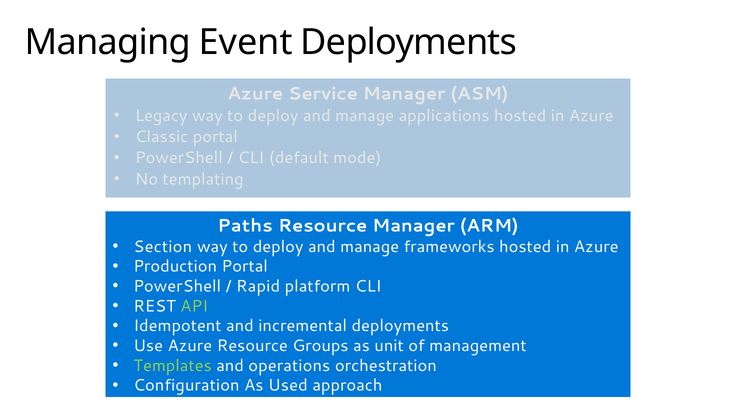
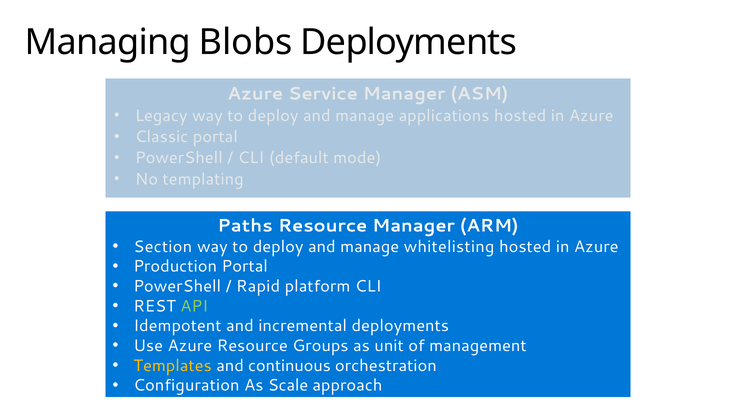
Event: Event -> Blobs
frameworks: frameworks -> whitelisting
Templates colour: light green -> yellow
operations: operations -> continuous
Used: Used -> Scale
